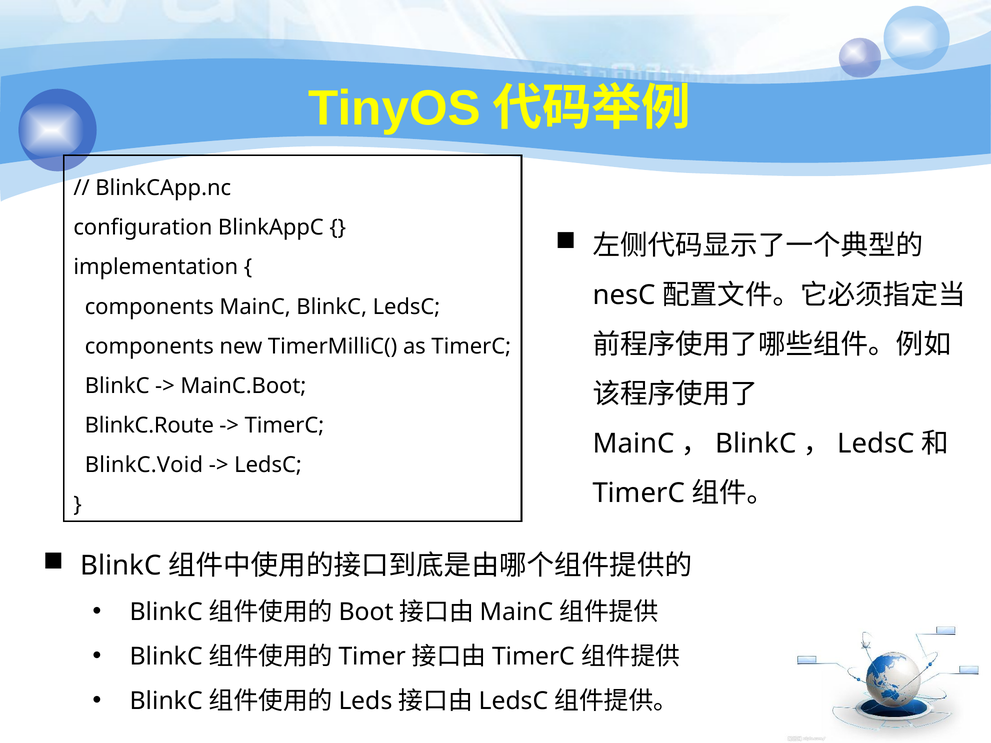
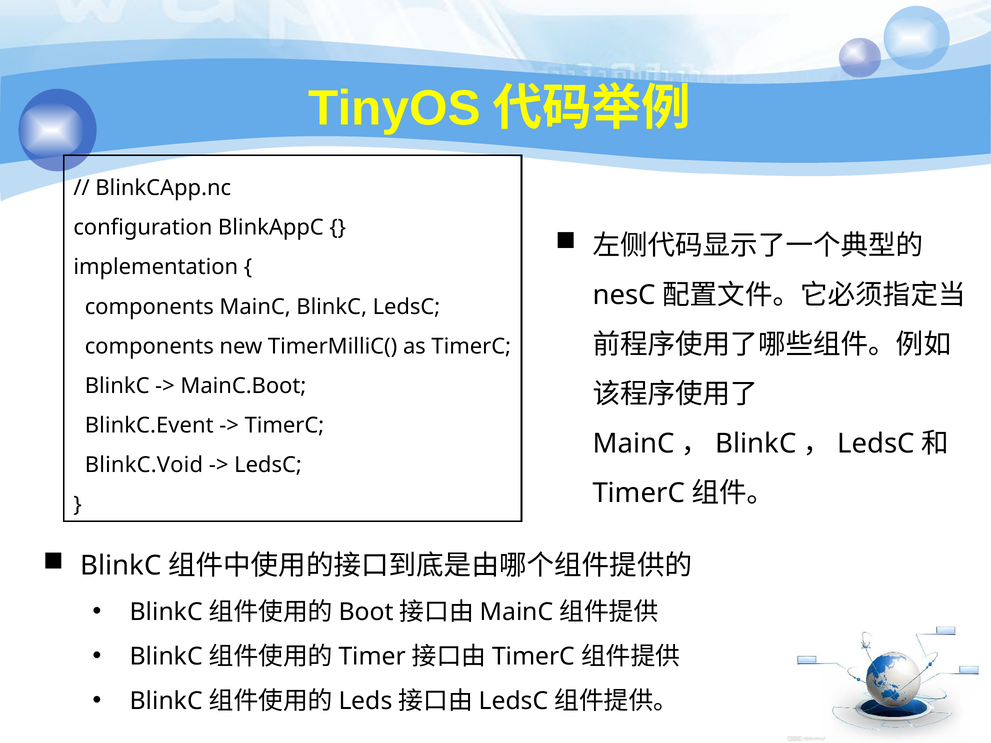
BlinkC.Route: BlinkC.Route -> BlinkC.Event
